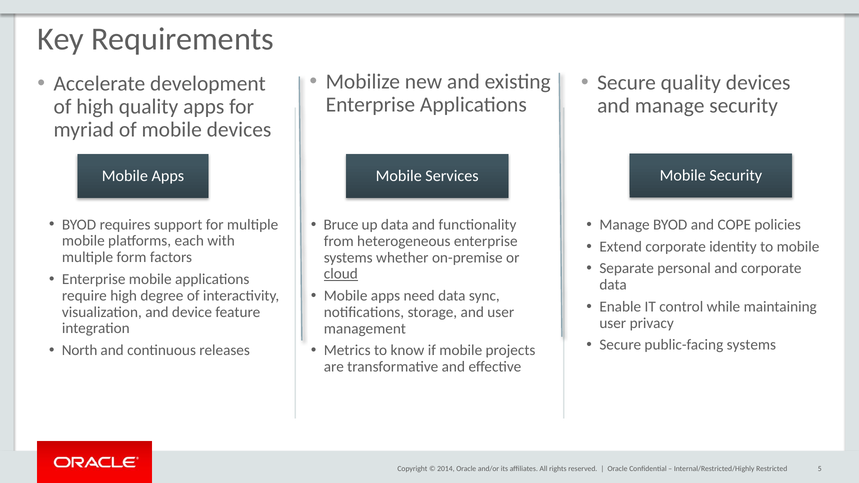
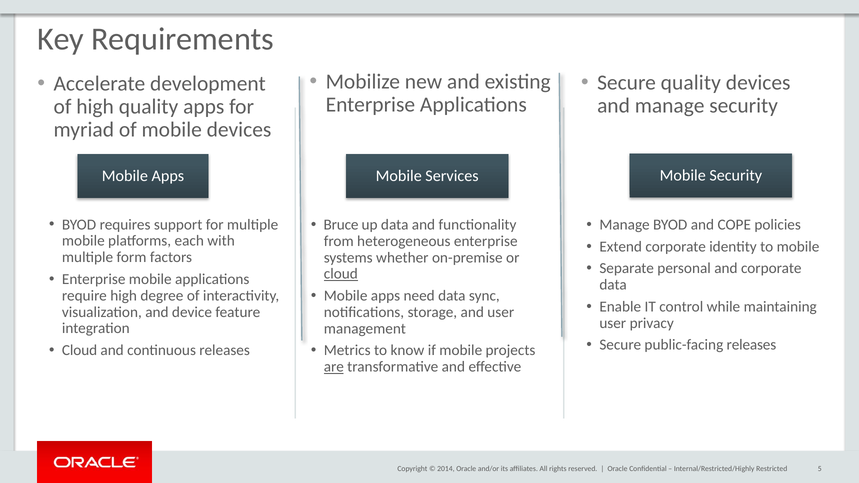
public-facing systems: systems -> releases
North at (80, 350): North -> Cloud
are underline: none -> present
